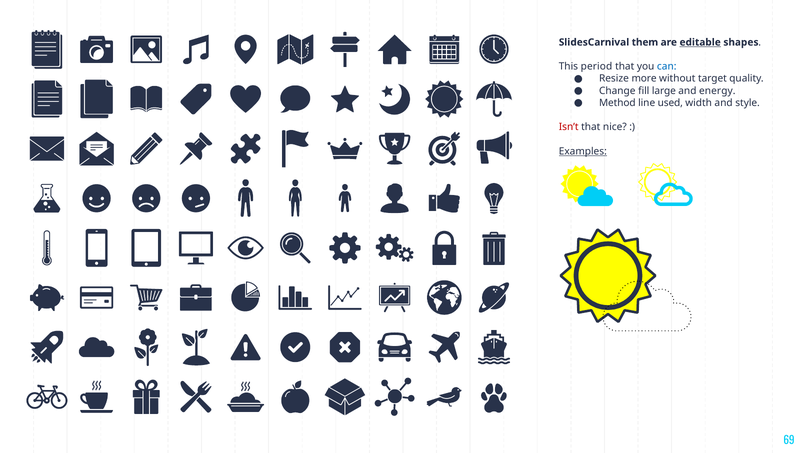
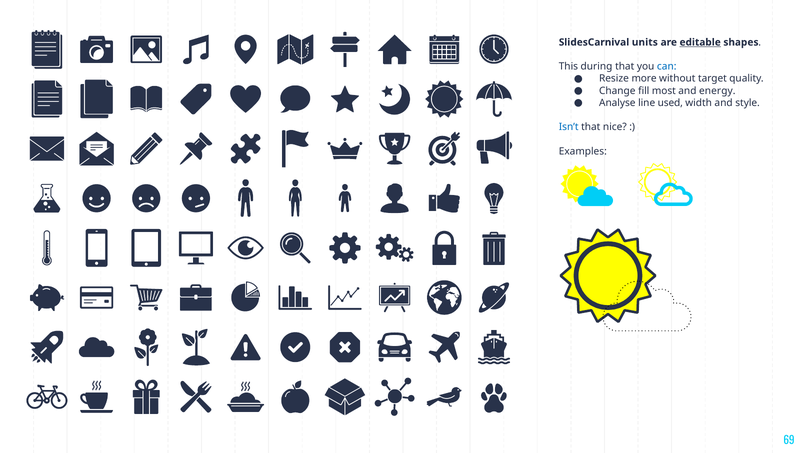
them: them -> units
period: period -> during
large: large -> most
Method: Method -> Analyse
Isn’t colour: red -> blue
Examples underline: present -> none
